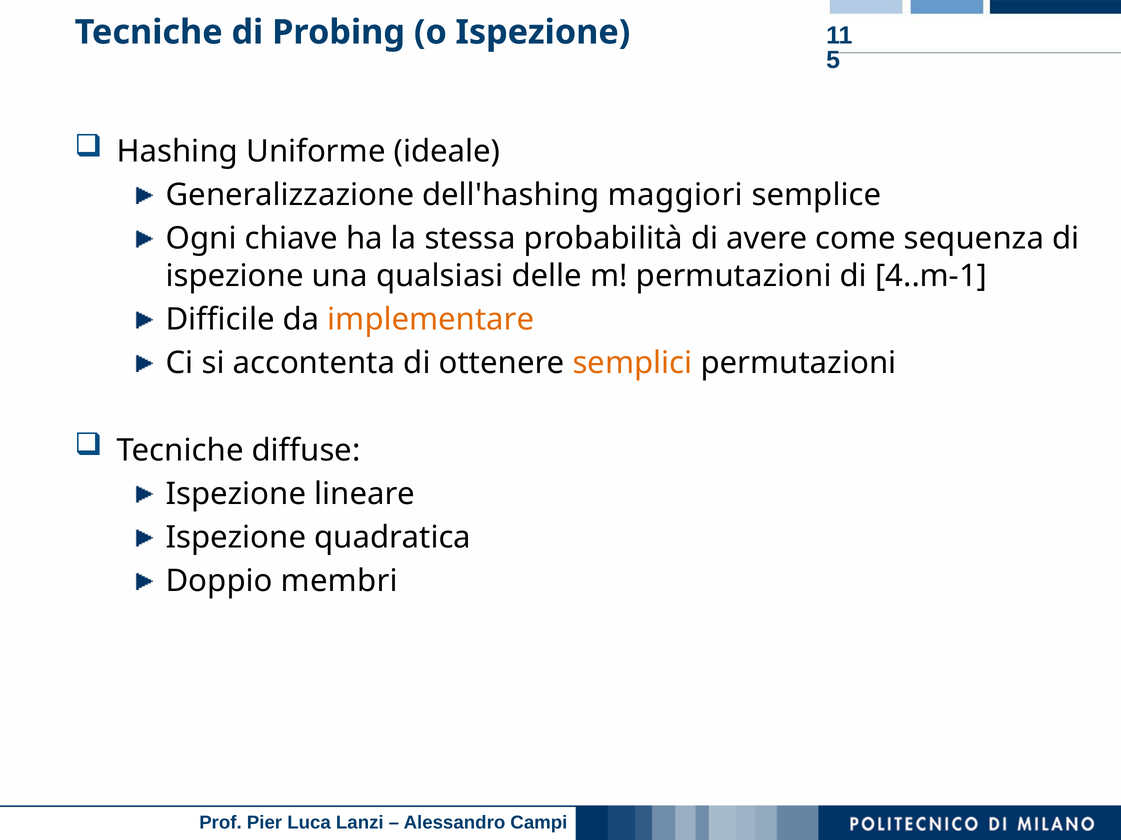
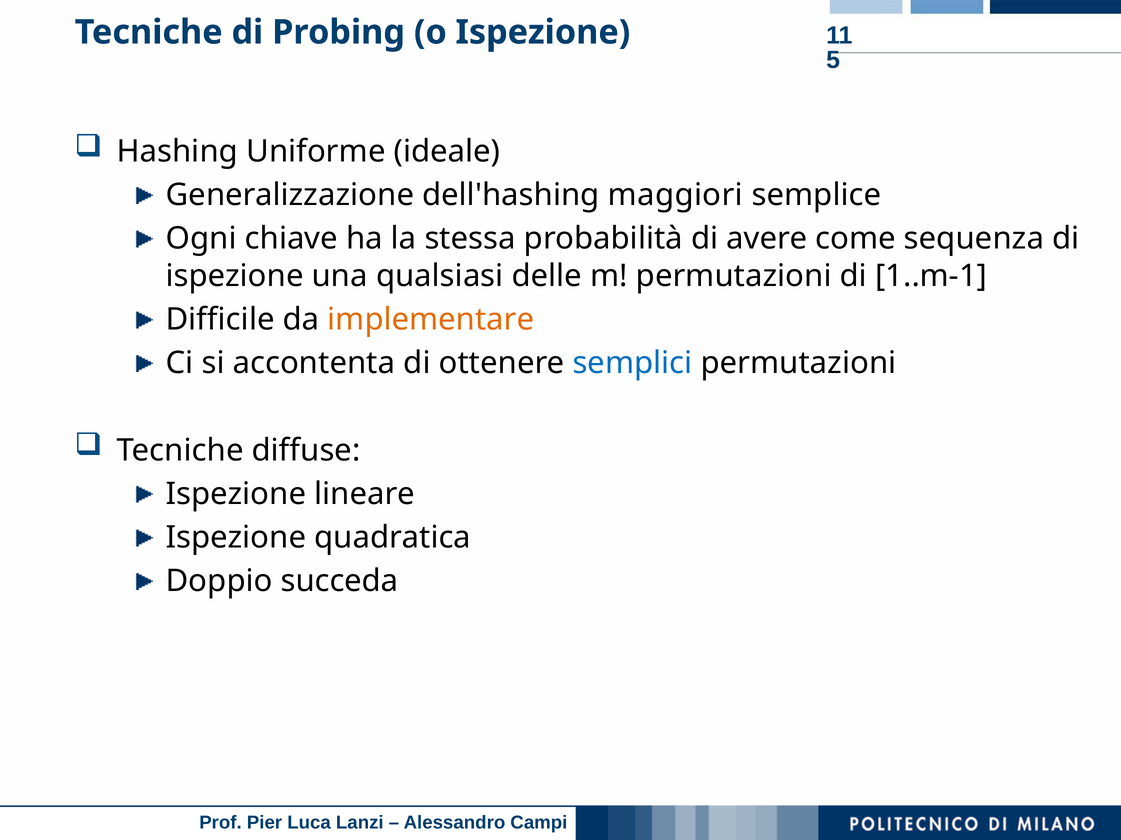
4..m-1: 4..m-1 -> 1..m-1
semplici colour: orange -> blue
membri: membri -> succeda
